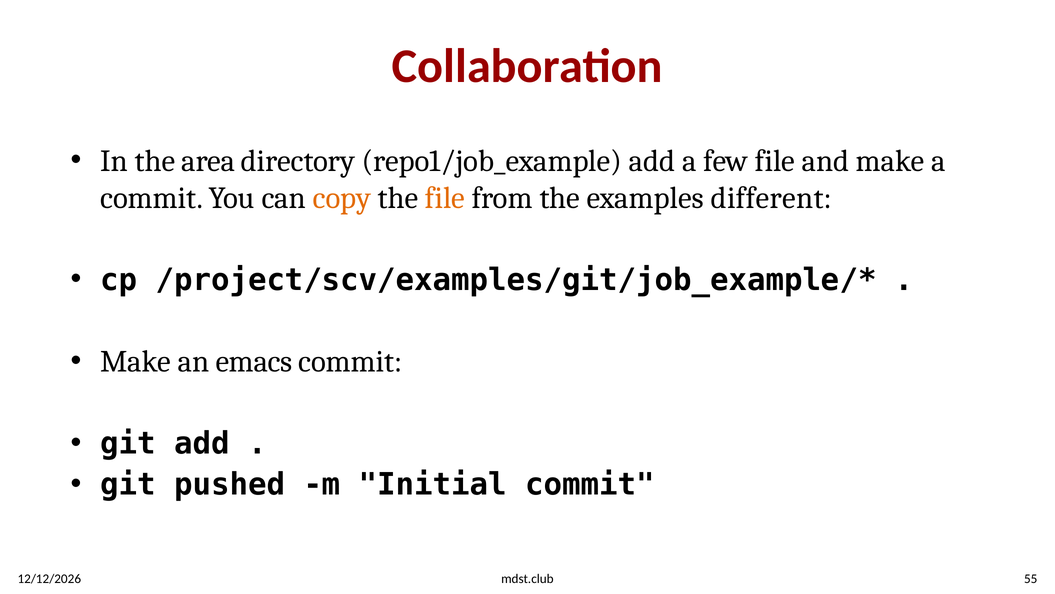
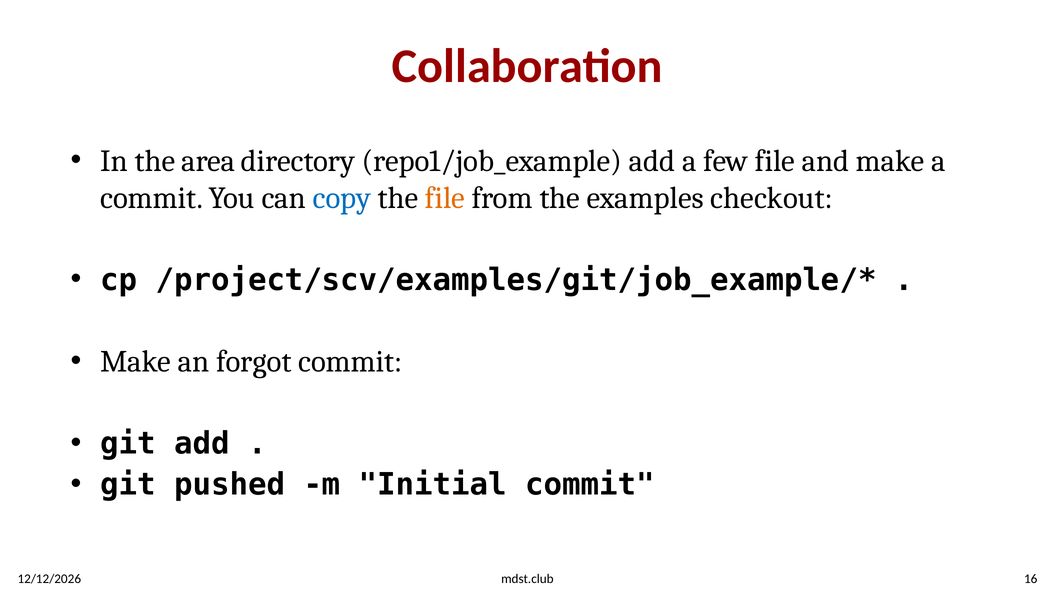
copy colour: orange -> blue
different: different -> checkout
emacs: emacs -> forgot
55: 55 -> 16
